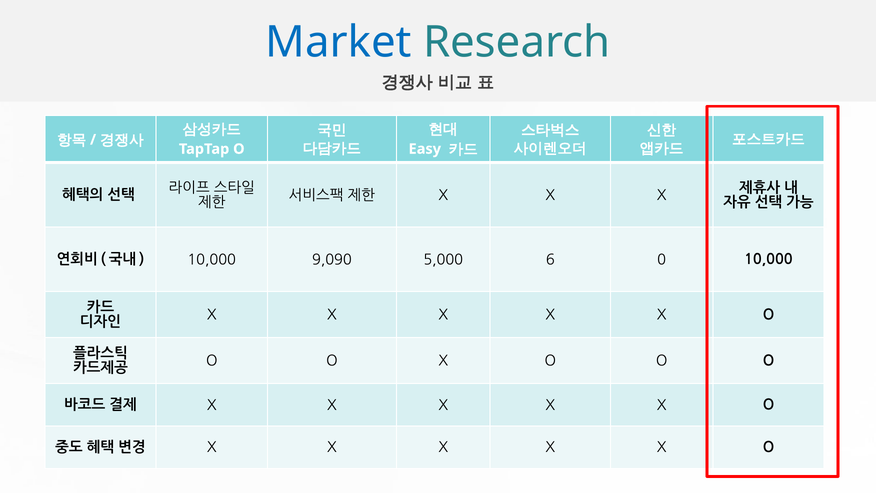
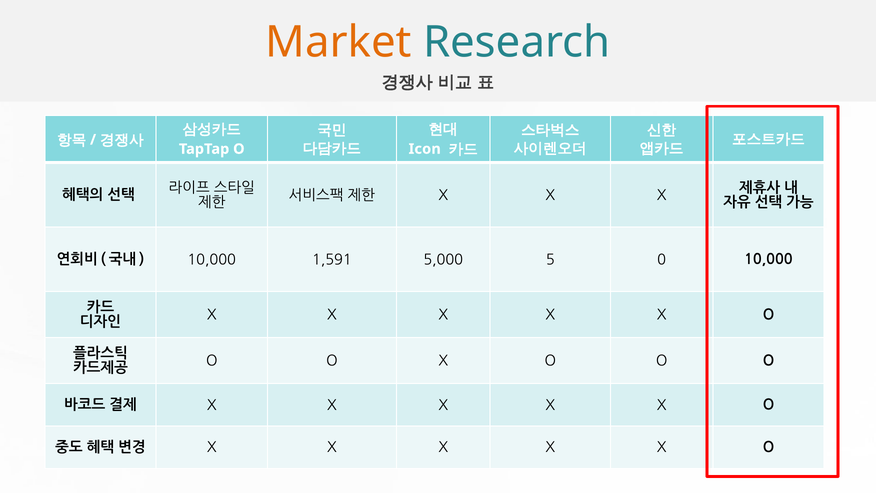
Market colour: blue -> orange
Easy: Easy -> Icon
9,090: 9,090 -> 1,591
6: 6 -> 5
